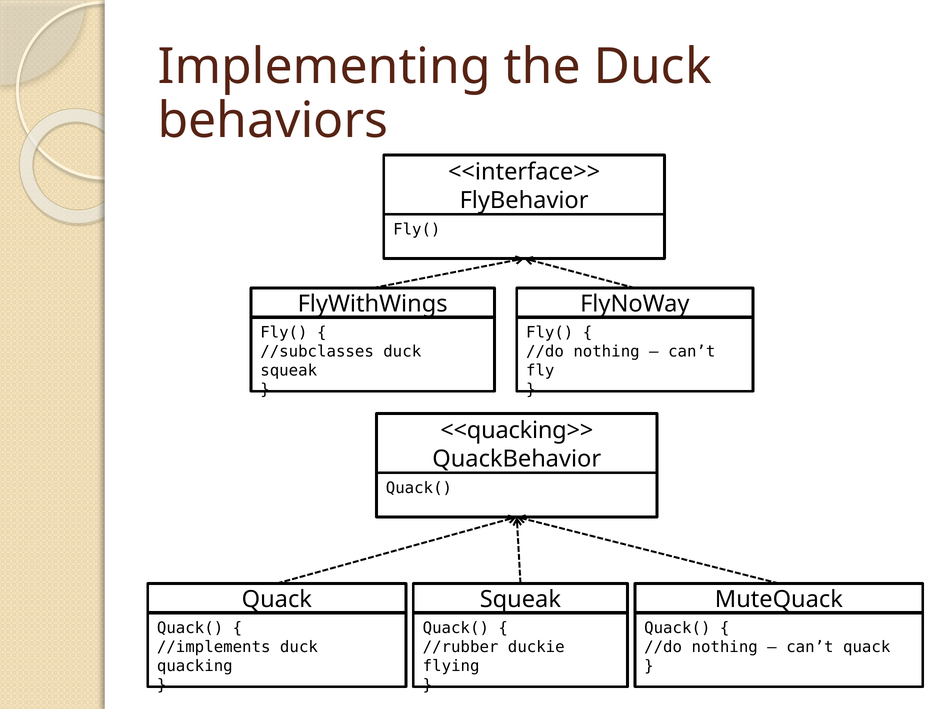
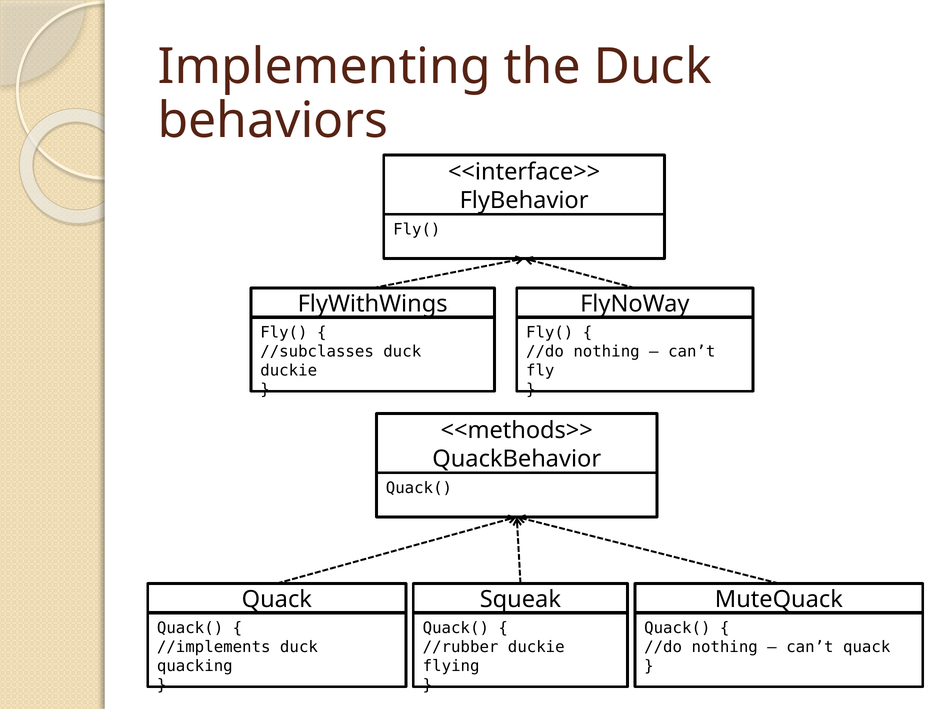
squeak at (289, 370): squeak -> duckie
<<quacking>>: <<quacking>> -> <<methods>>
